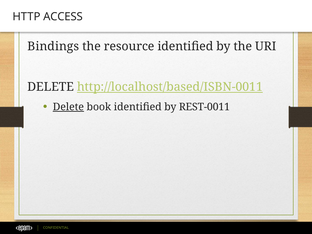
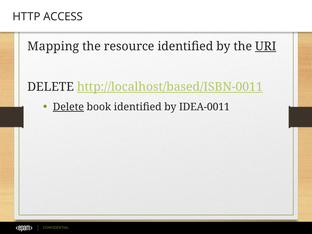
Bindings: Bindings -> Mapping
URI underline: none -> present
REST-0011: REST-0011 -> IDEA-0011
